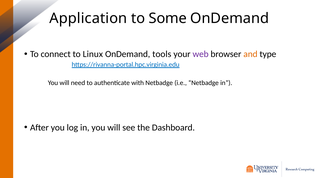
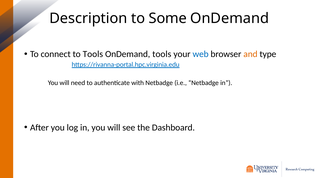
Application: Application -> Description
to Linux: Linux -> Tools
web colour: purple -> blue
